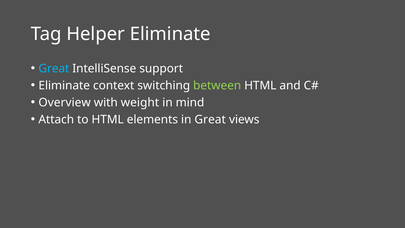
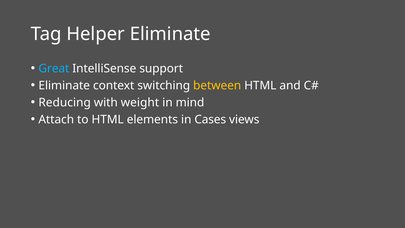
between colour: light green -> yellow
Overview: Overview -> Reducing
in Great: Great -> Cases
